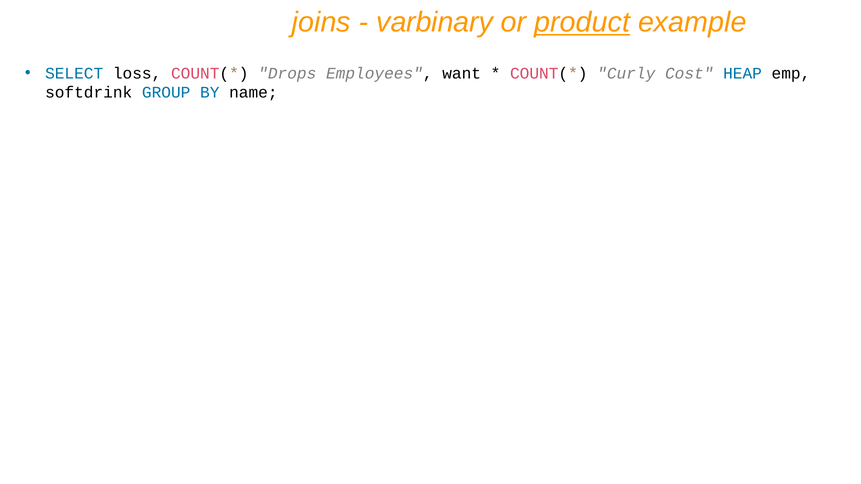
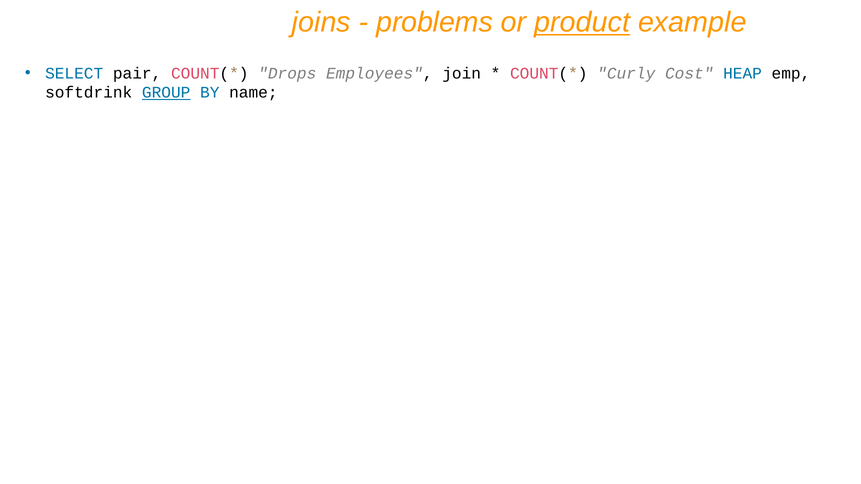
varbinary: varbinary -> problems
loss: loss -> pair
want: want -> join
GROUP underline: none -> present
